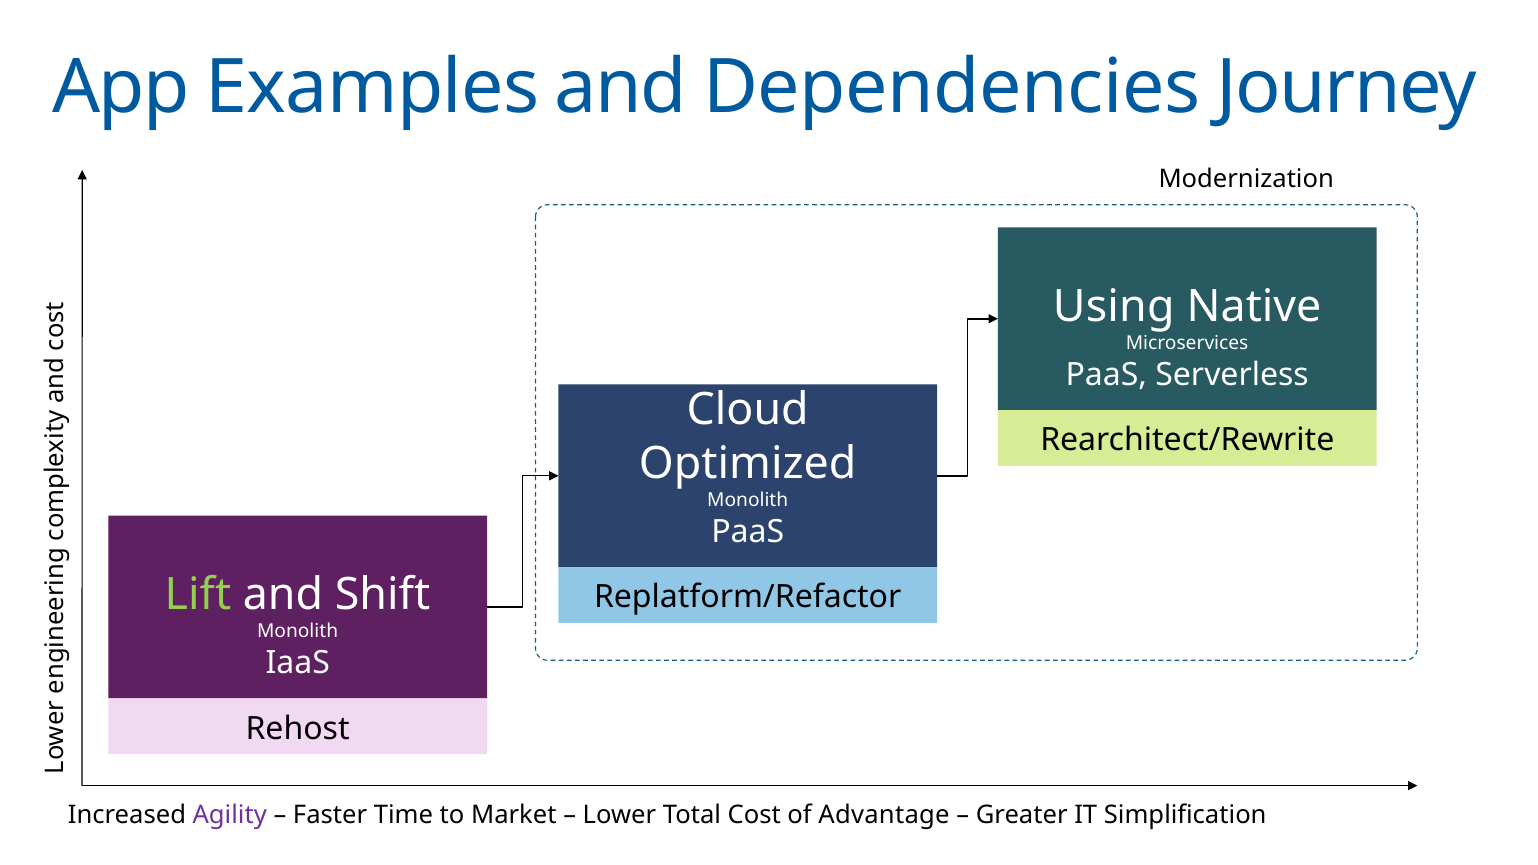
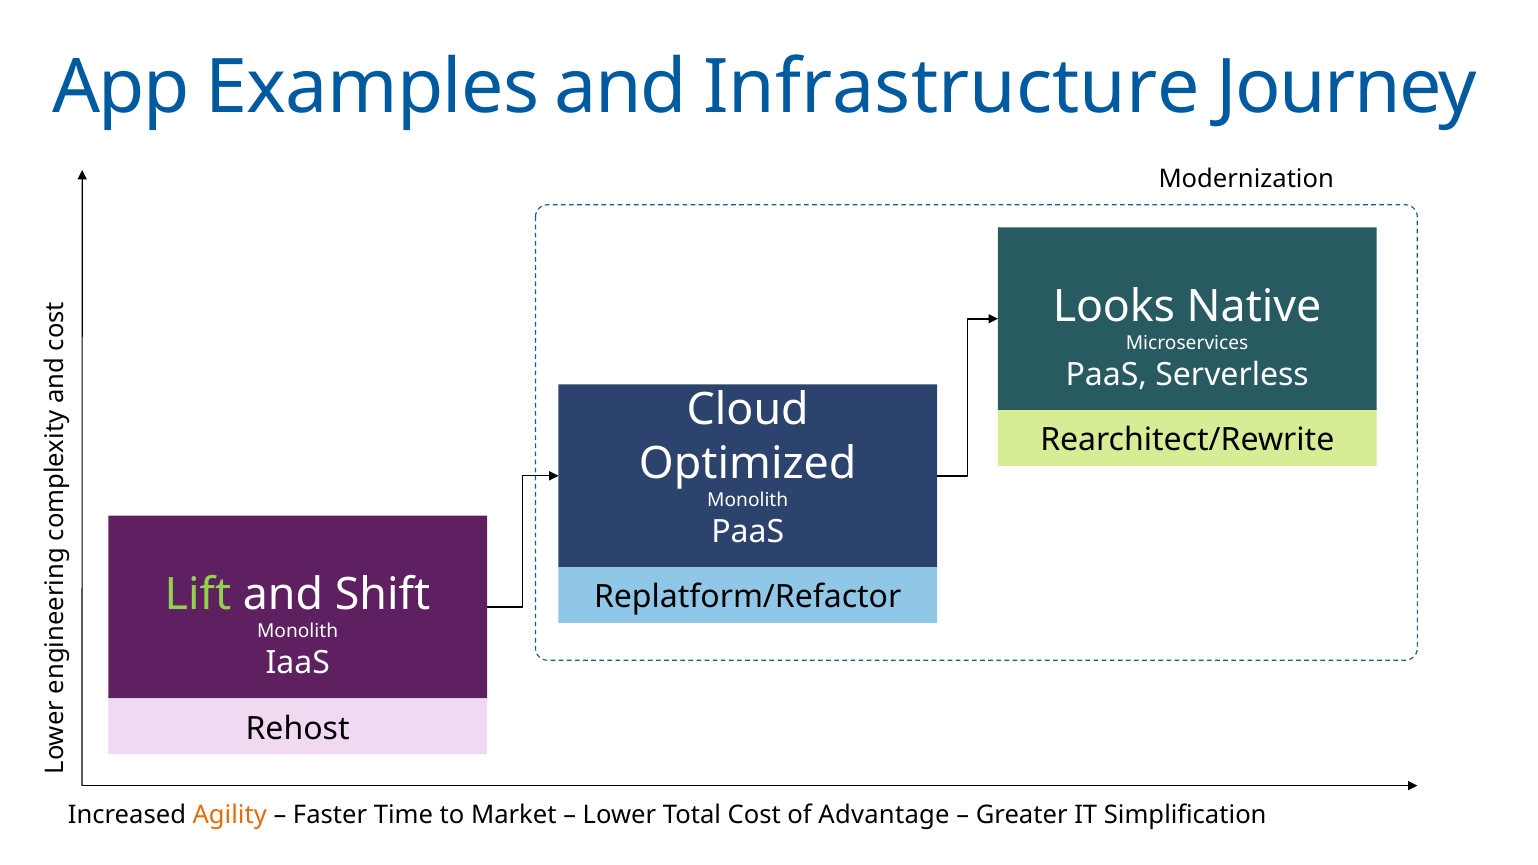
Dependencies: Dependencies -> Infrastructure
Using: Using -> Looks
Agility colour: purple -> orange
